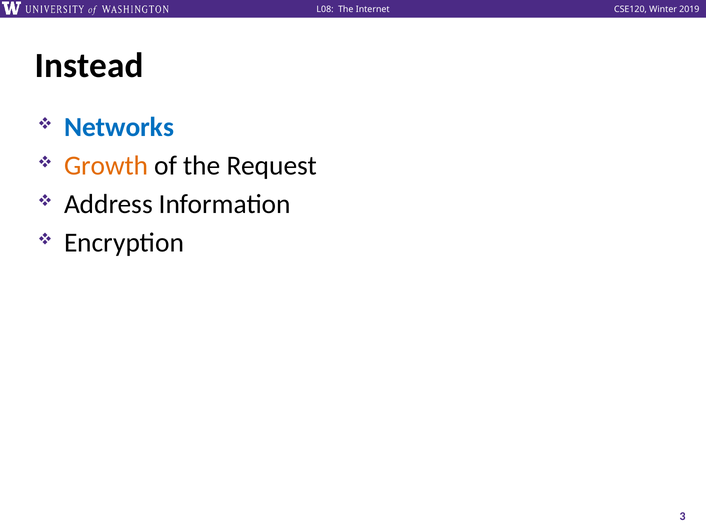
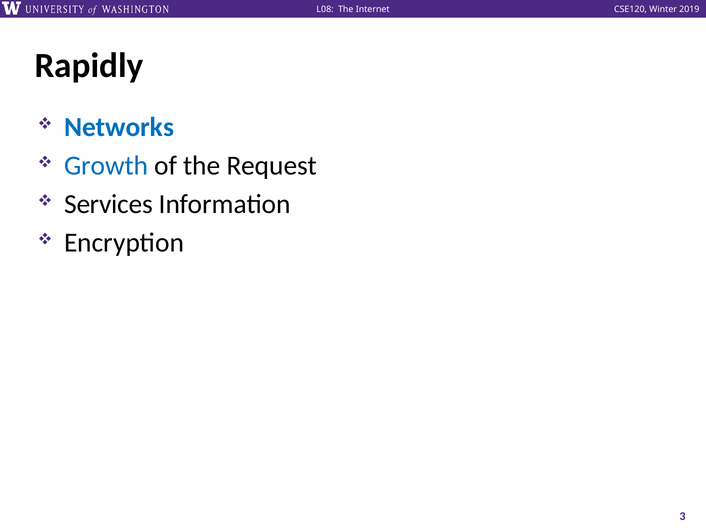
Instead: Instead -> Rapidly
Growth colour: orange -> blue
Address: Address -> Services
